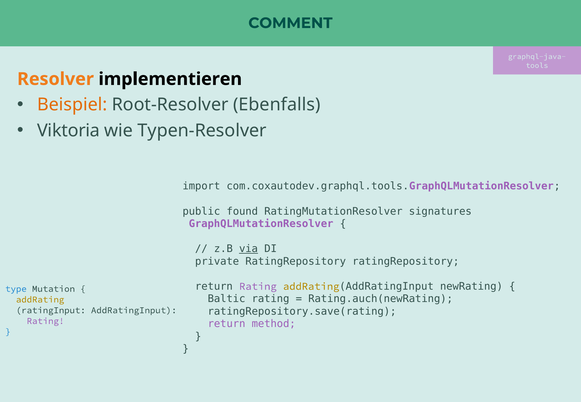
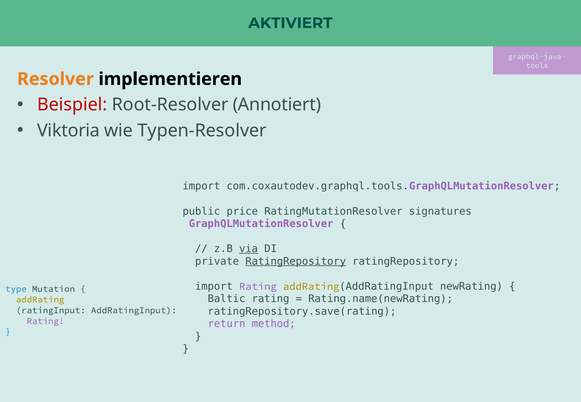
COMMENT: COMMENT -> AKTIVIERT
Beispiel colour: orange -> red
Ebenfalls: Ebenfalls -> Annotiert
found: found -> price
RatingRepository at (296, 261) underline: none -> present
return at (214, 286): return -> import
Rating.auch(newRating: Rating.auch(newRating -> Rating.name(newRating
